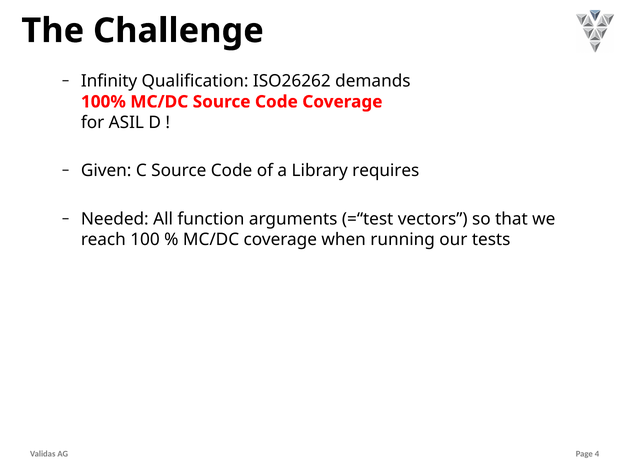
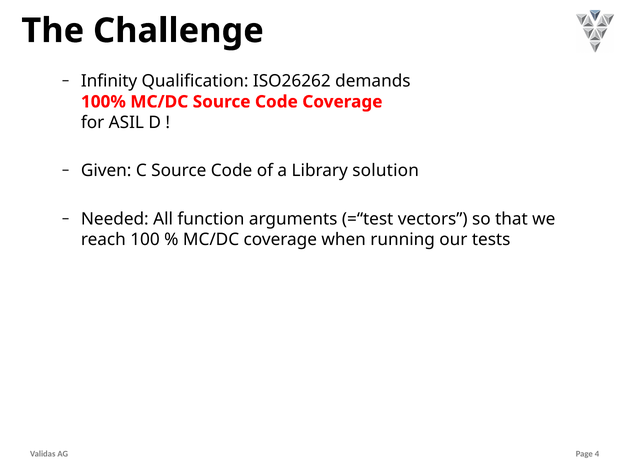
requires: requires -> solution
